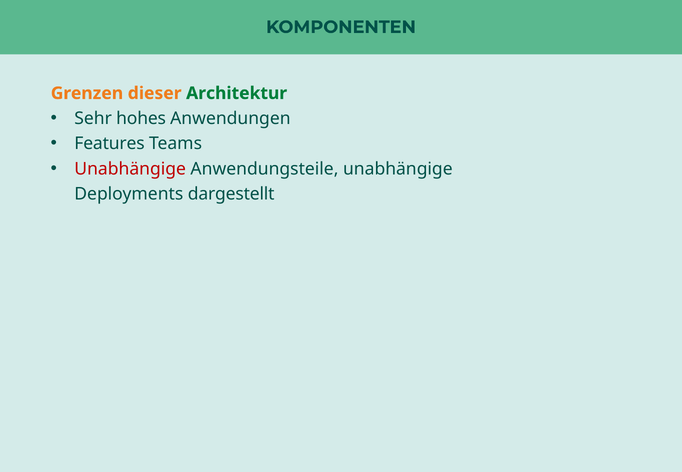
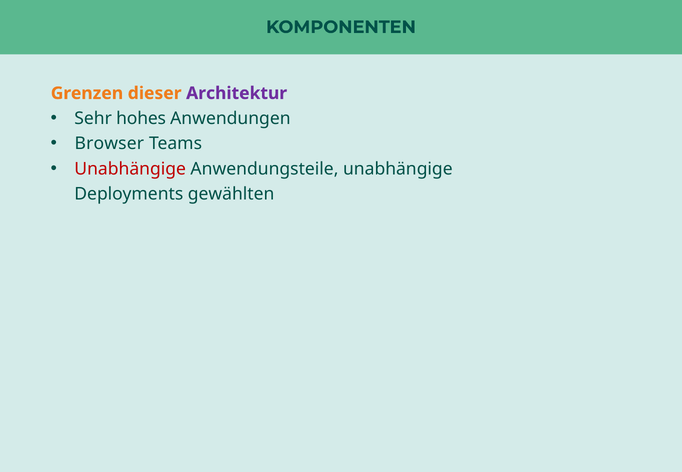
Architektur colour: green -> purple
Features: Features -> Browser
dargestellt: dargestellt -> gewählten
